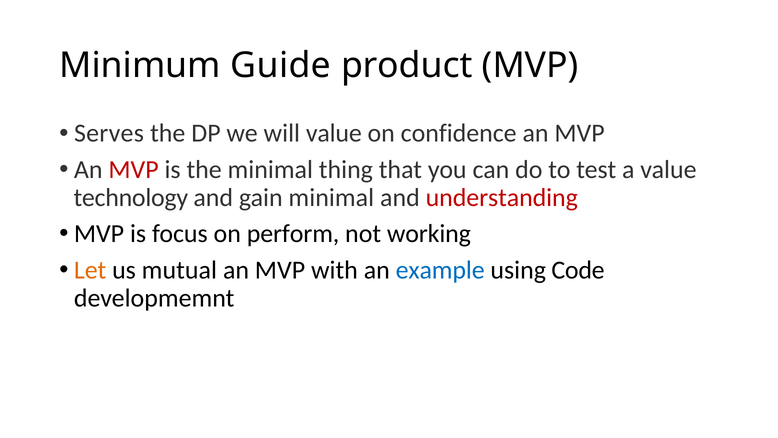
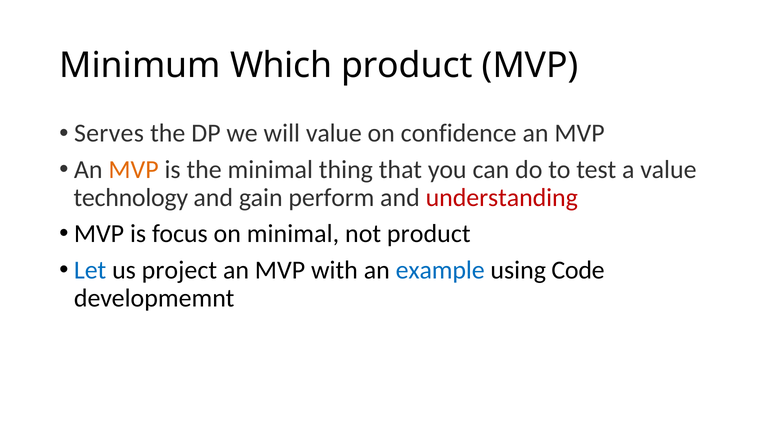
Guide: Guide -> Which
MVP at (134, 169) colour: red -> orange
gain minimal: minimal -> perform
on perform: perform -> minimal
not working: working -> product
Let colour: orange -> blue
mutual: mutual -> project
